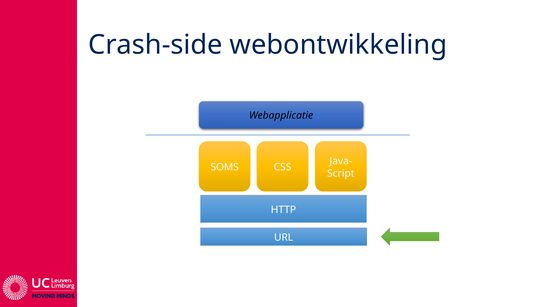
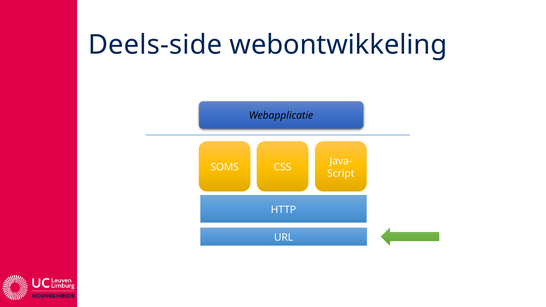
Crash-side: Crash-side -> Deels-side
